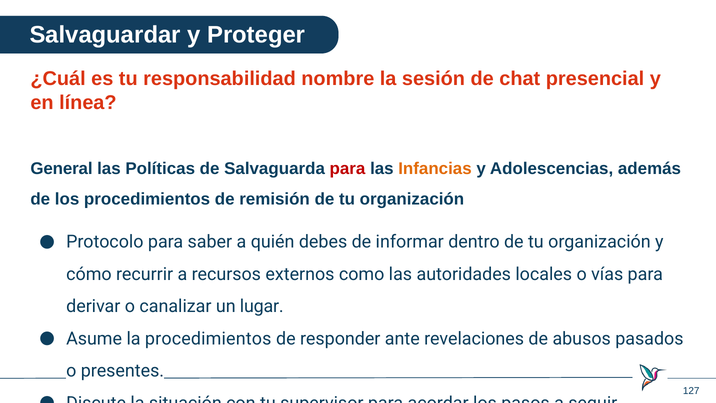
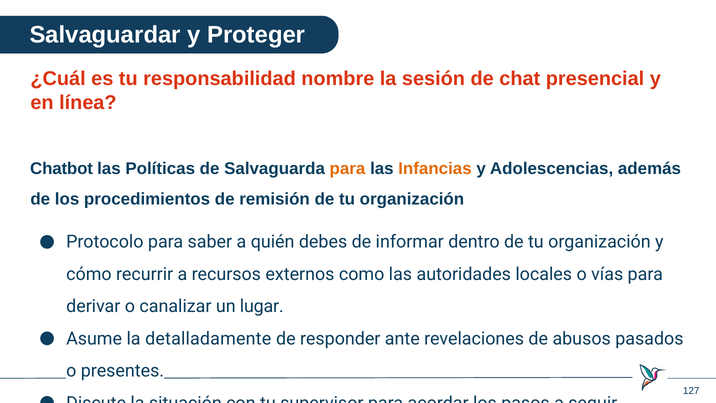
General: General -> Chatbot
para at (347, 169) colour: red -> orange
la procedimientos: procedimientos -> detalladamente
